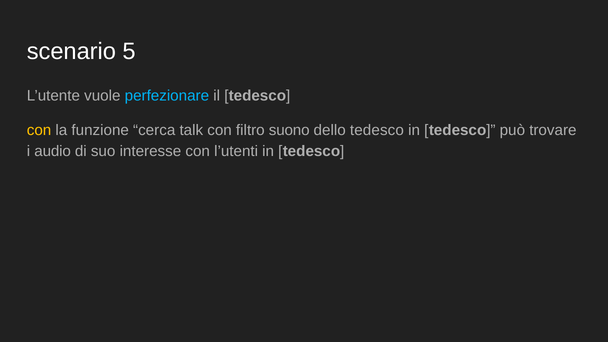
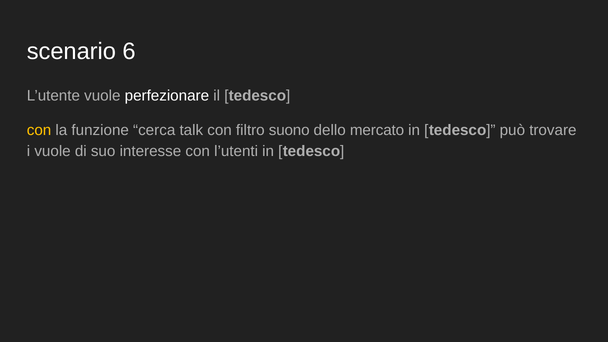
5: 5 -> 6
perfezionare colour: light blue -> white
dello tedesco: tedesco -> mercato
i audio: audio -> vuole
